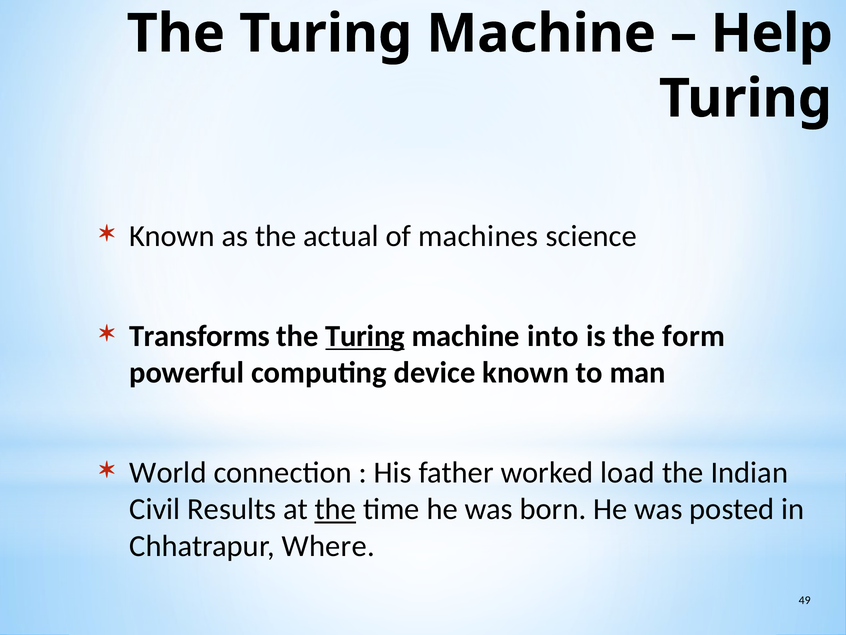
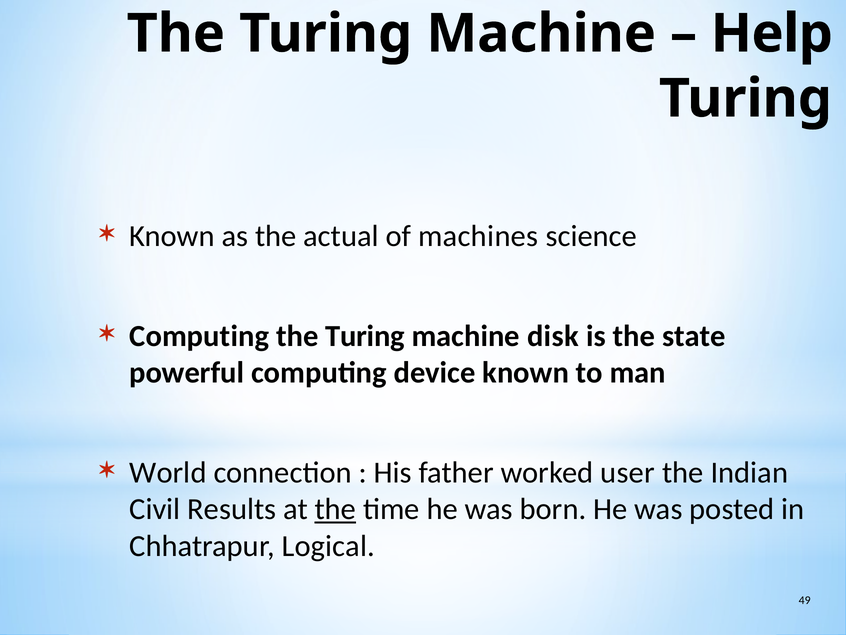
Transforms at (199, 336): Transforms -> Computing
Turing at (365, 336) underline: present -> none
into: into -> disk
form: form -> state
load: load -> user
Where: Where -> Logical
